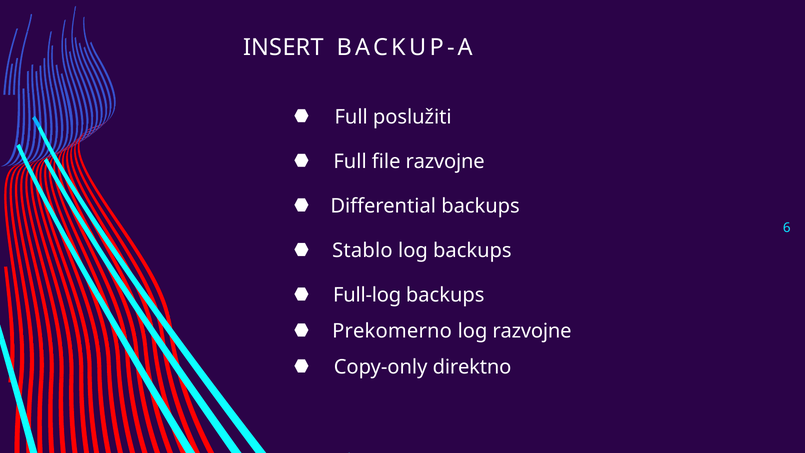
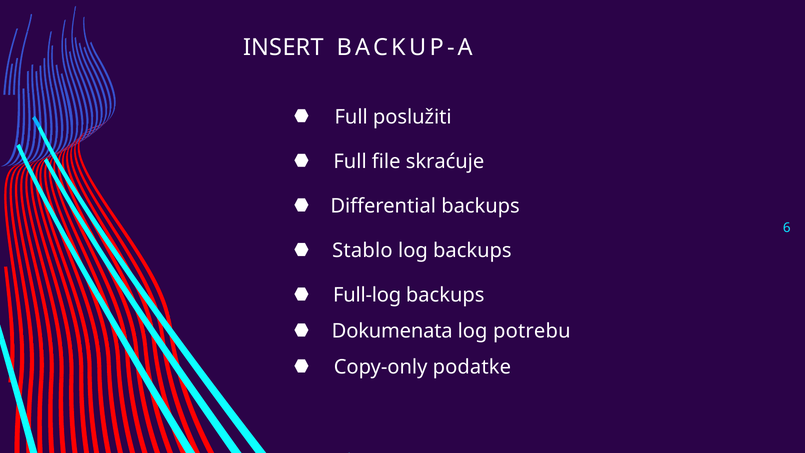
file razvojne: razvojne -> skraćuje
Prekomerno: Prekomerno -> Dokumenata
log razvojne: razvojne -> potrebu
direktno: direktno -> podatke
